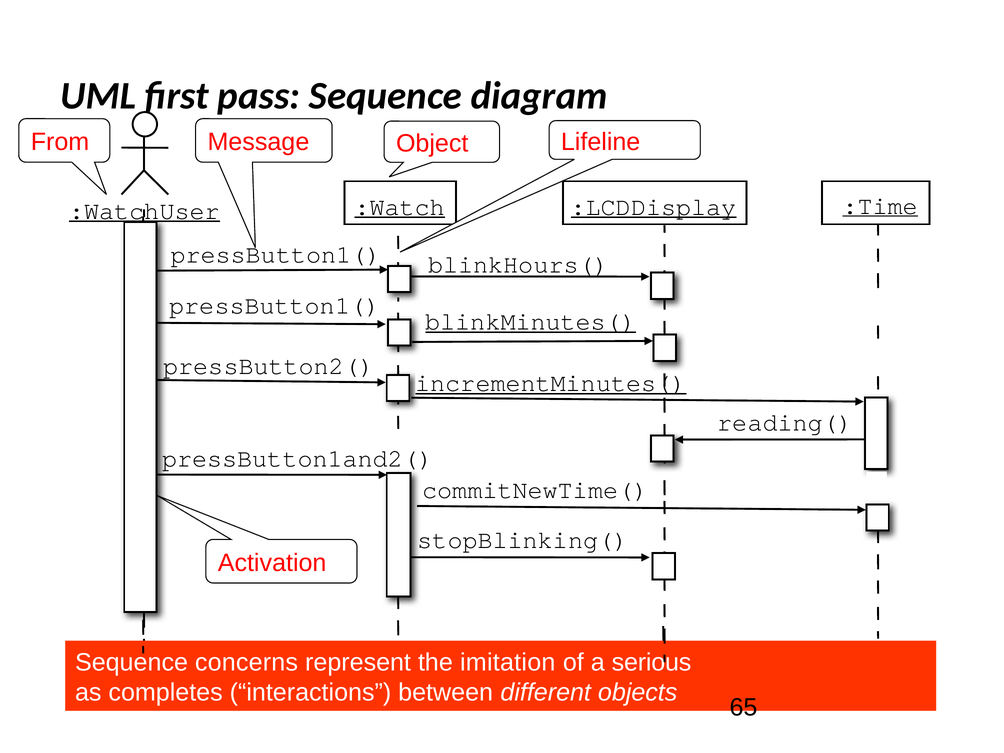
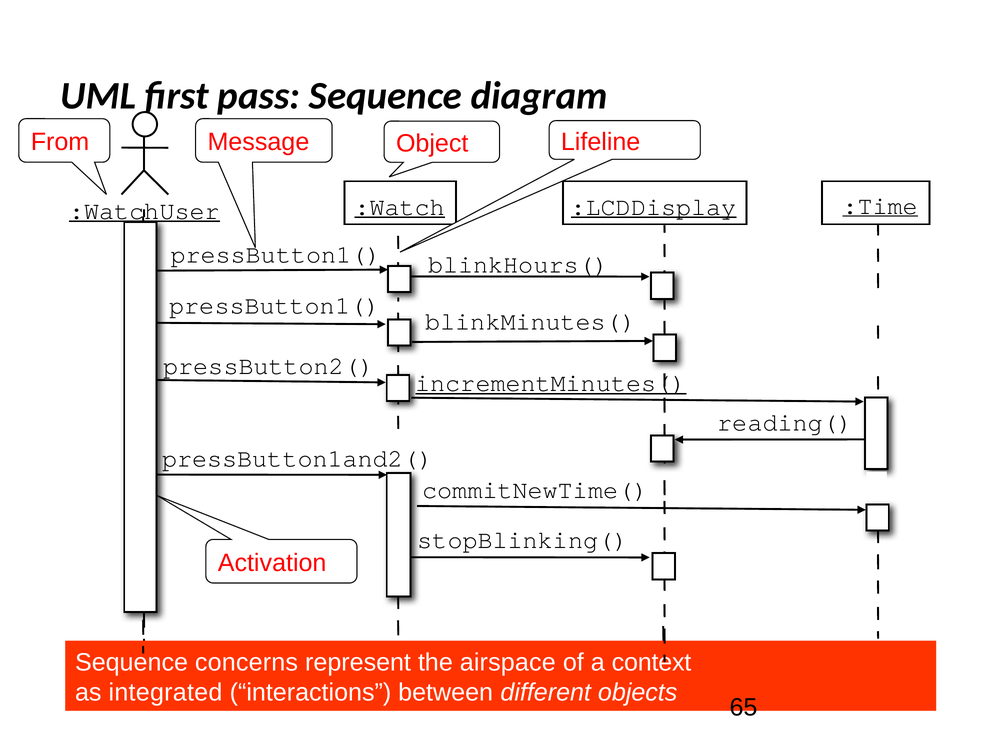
blinkMinutes( underline: present -> none
imitation: imitation -> airspace
serious: serious -> context
completes: completes -> integrated
